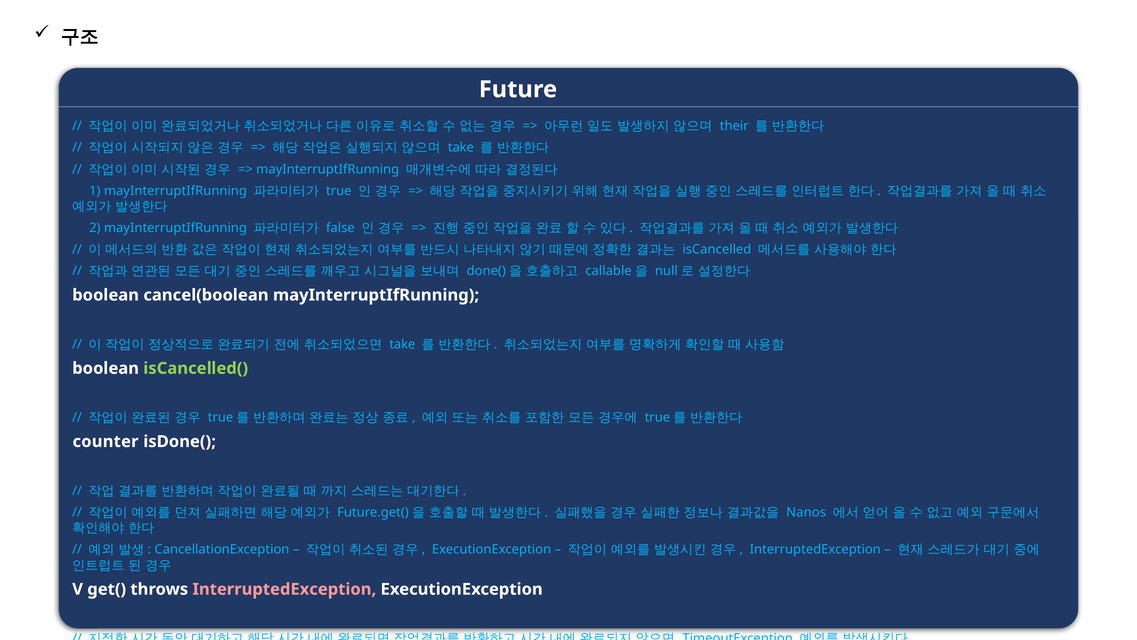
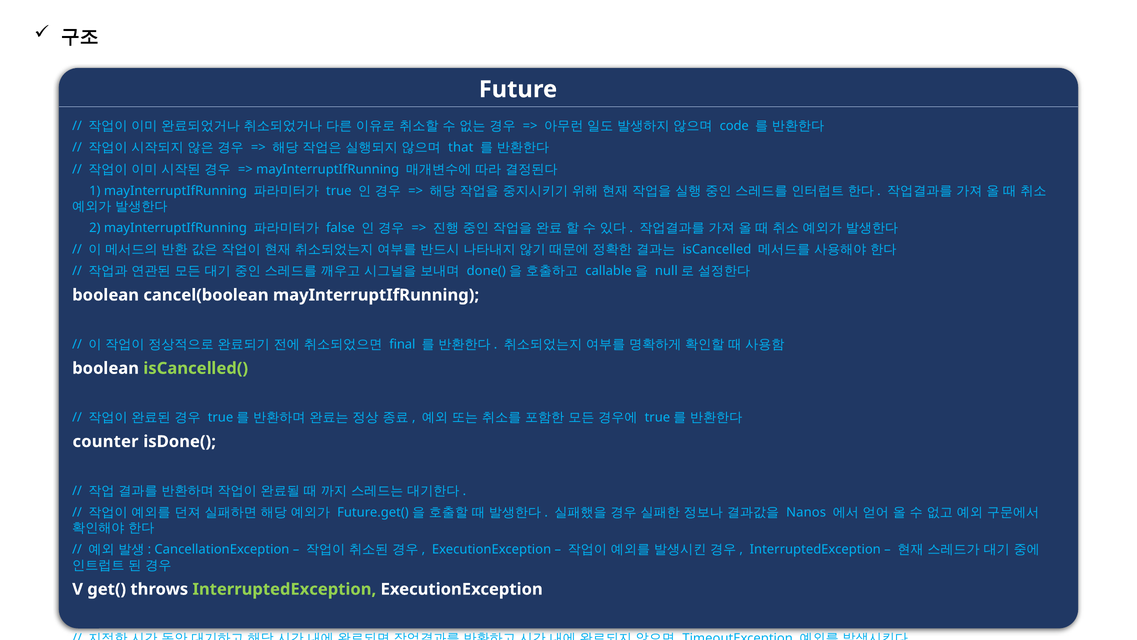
their: their -> code
take at (461, 148): take -> that
take at (402, 344): take -> final
InterruptedException at (284, 589) colour: pink -> light green
